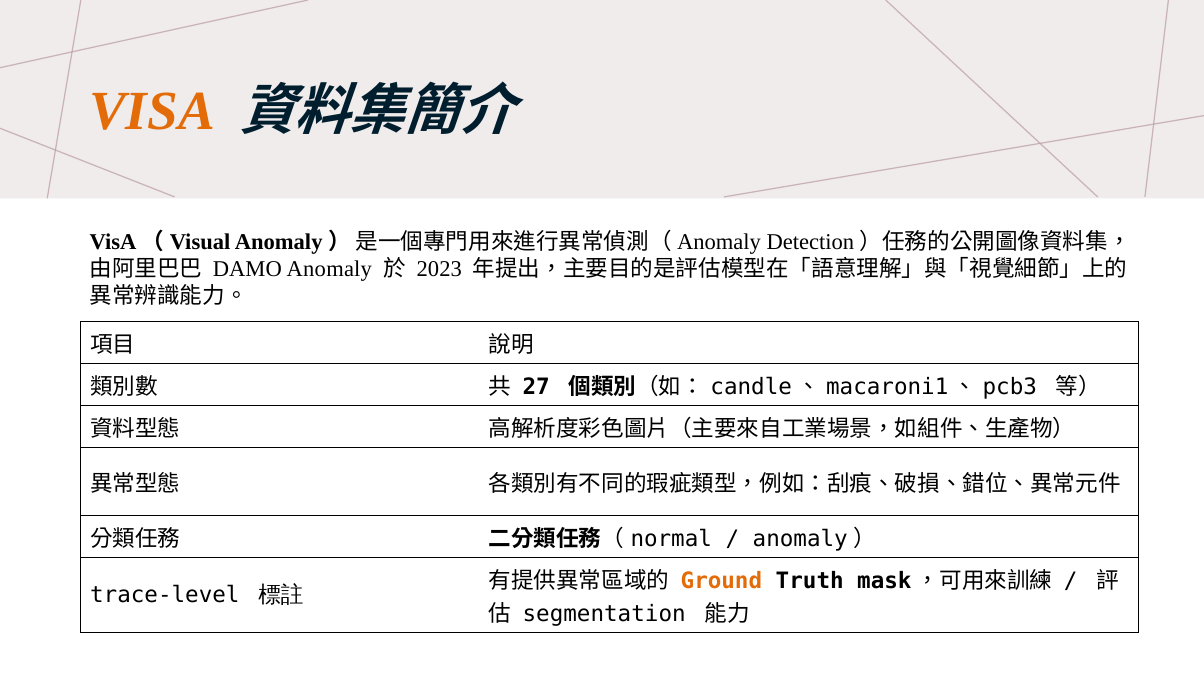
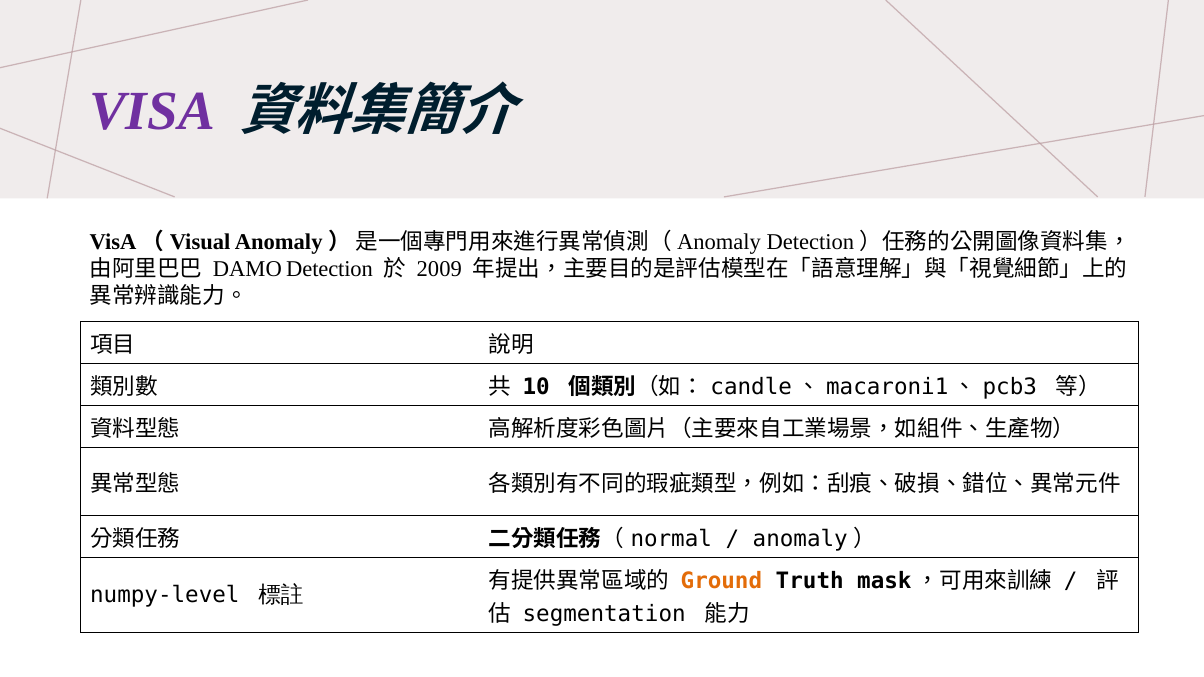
VISA colour: orange -> purple
Anomaly: Anomaly -> Detection
2023: 2023 -> 2009
27: 27 -> 10
trace-level: trace-level -> numpy-level
